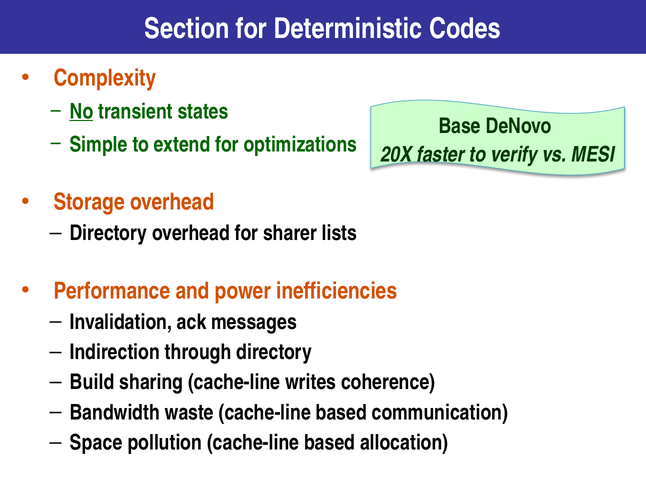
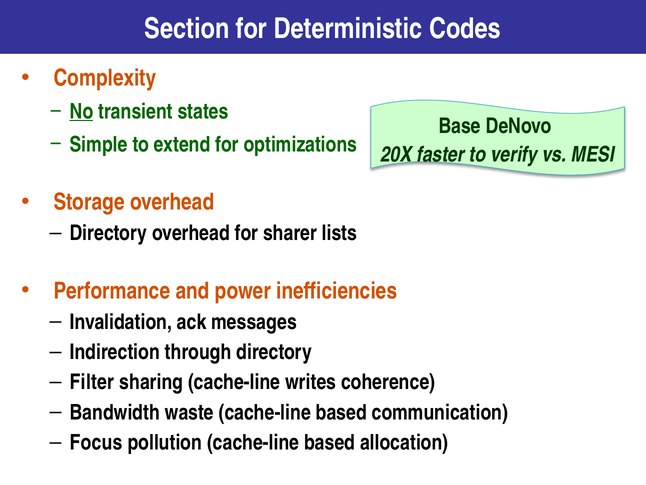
Build: Build -> Filter
Space: Space -> Focus
